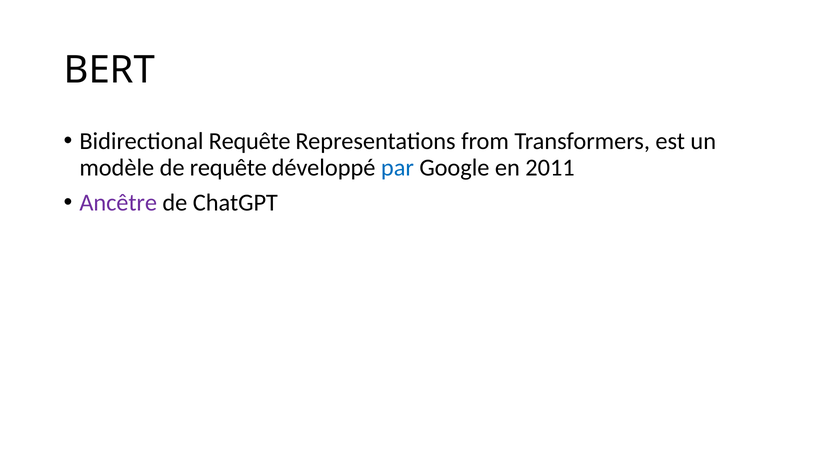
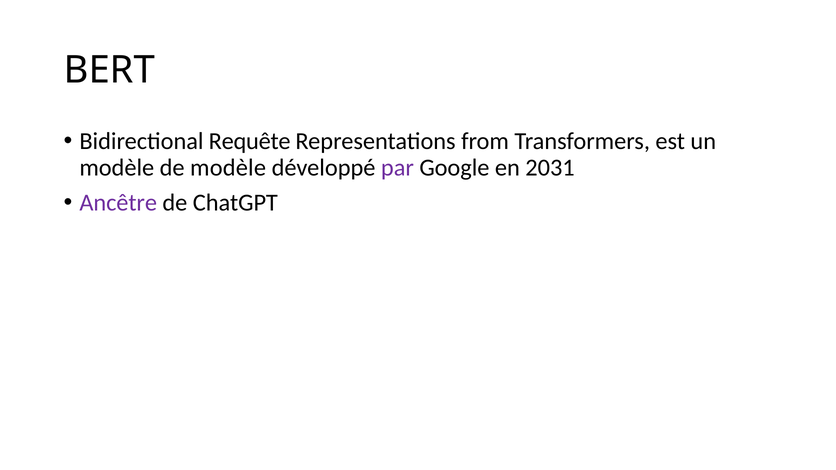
de requête: requête -> modèle
par colour: blue -> purple
2011: 2011 -> 2031
